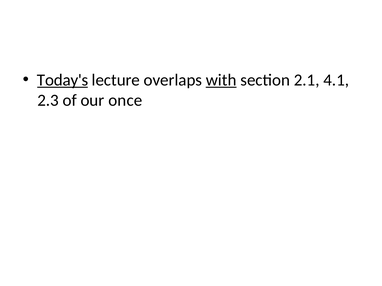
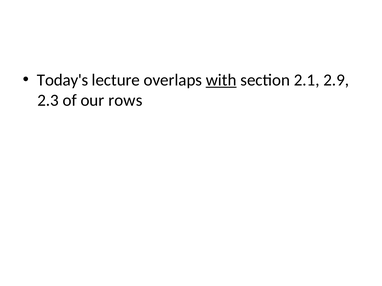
Today's underline: present -> none
4.1: 4.1 -> 2.9
once: once -> rows
